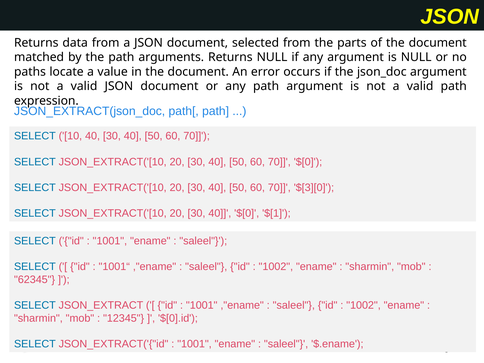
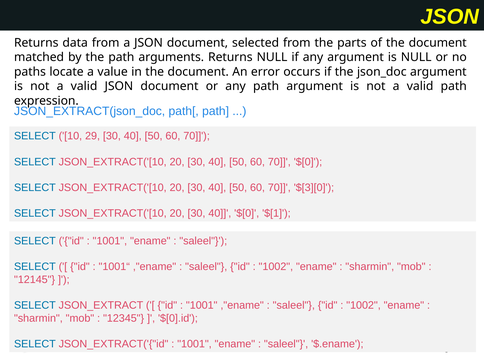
10 40: 40 -> 29
62345: 62345 -> 12145
